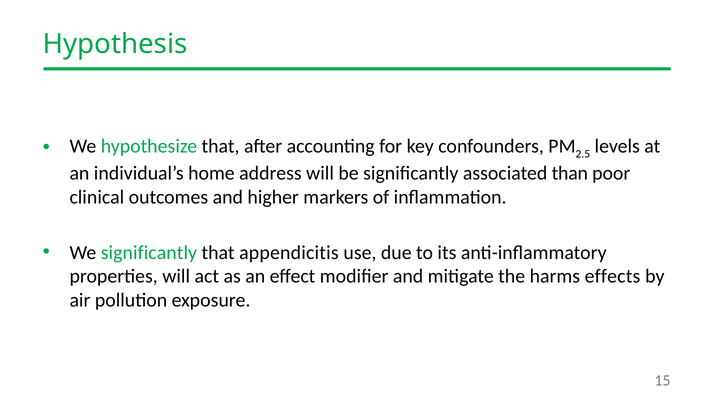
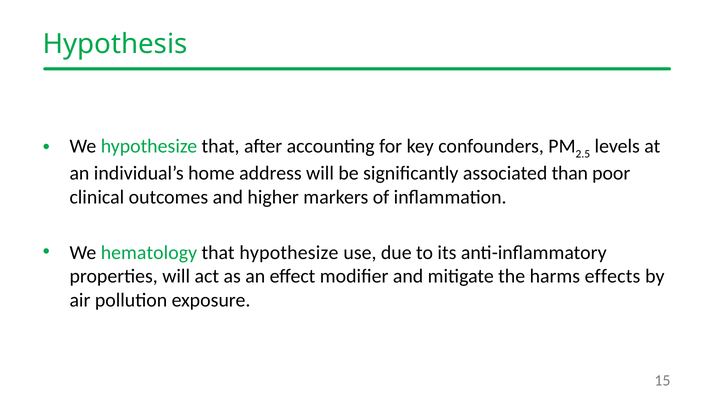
We significantly: significantly -> hematology
that appendicitis: appendicitis -> hypothesize
